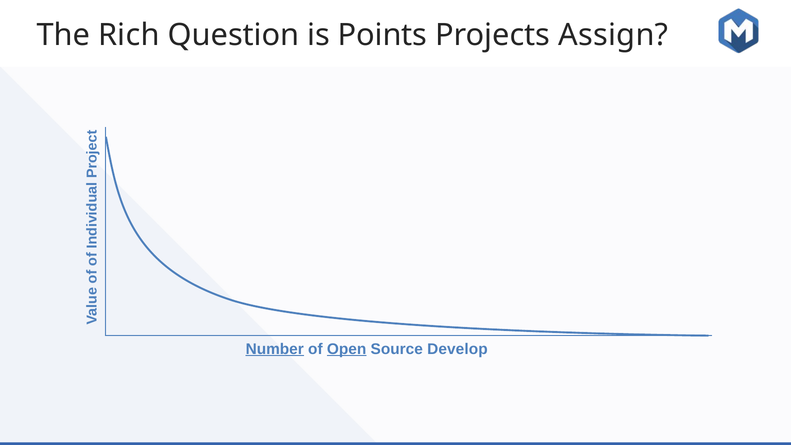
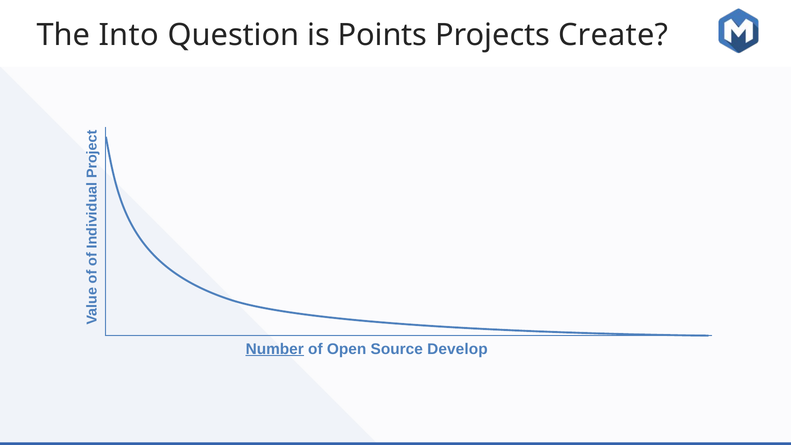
Rich: Rich -> Into
Assign: Assign -> Create
Open underline: present -> none
